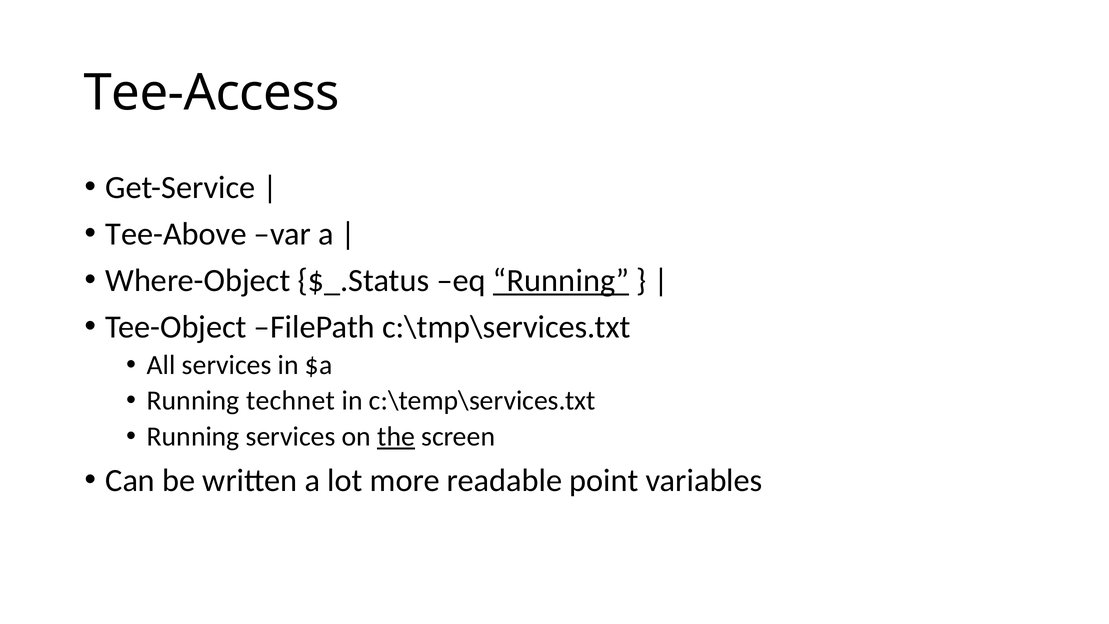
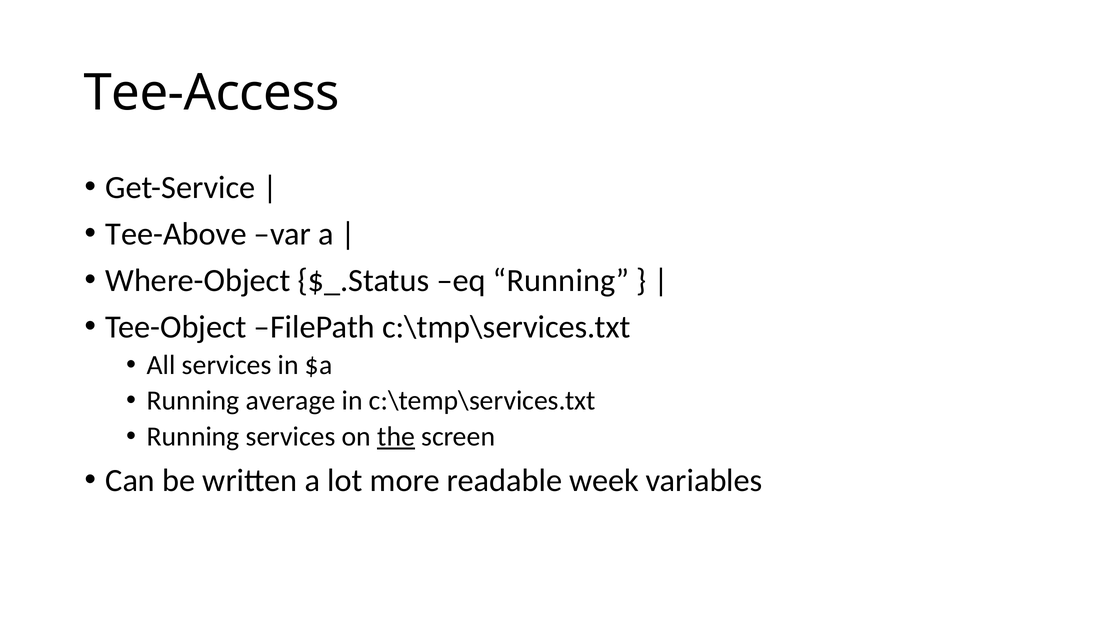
Running at (561, 280) underline: present -> none
technet: technet -> average
point: point -> week
